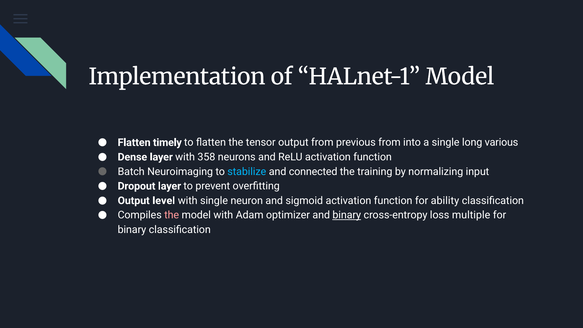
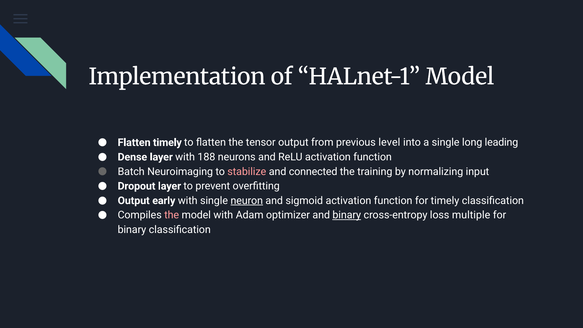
previous from: from -> level
various: various -> leading
358: 358 -> 188
stabilize colour: light blue -> pink
level: level -> early
neuron underline: none -> present
for ability: ability -> timely
